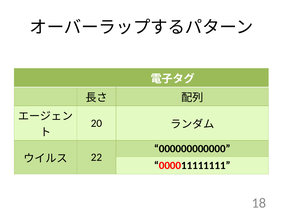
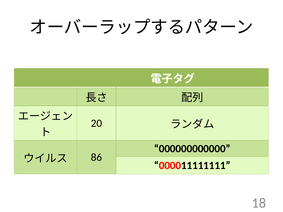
22: 22 -> 86
